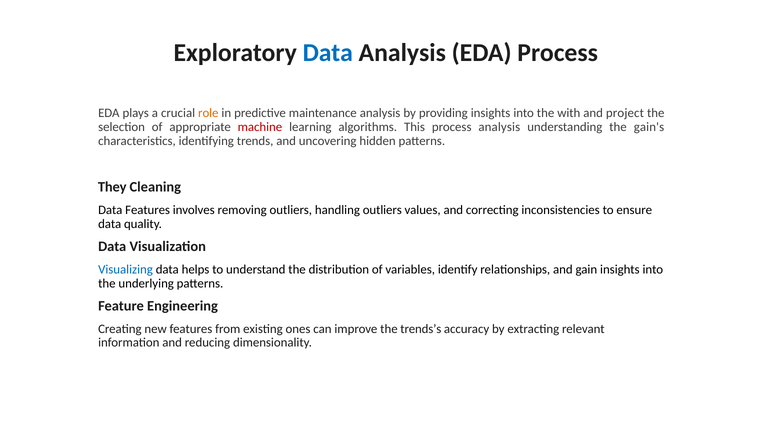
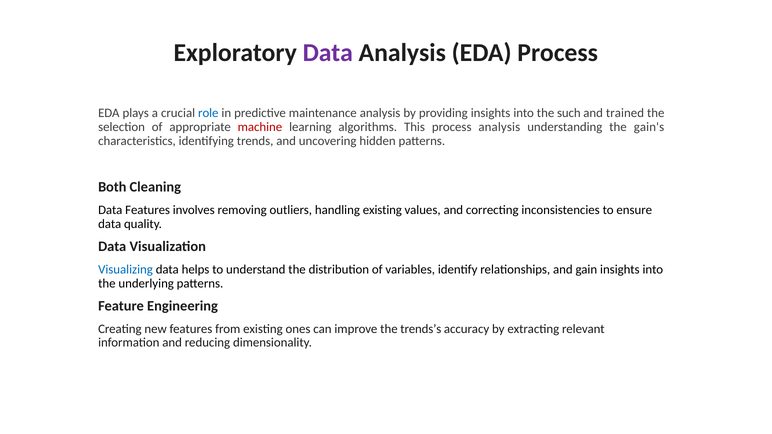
Data at (328, 53) colour: blue -> purple
role colour: orange -> blue
with: with -> such
project: project -> trained
They: They -> Both
handling outliers: outliers -> existing
